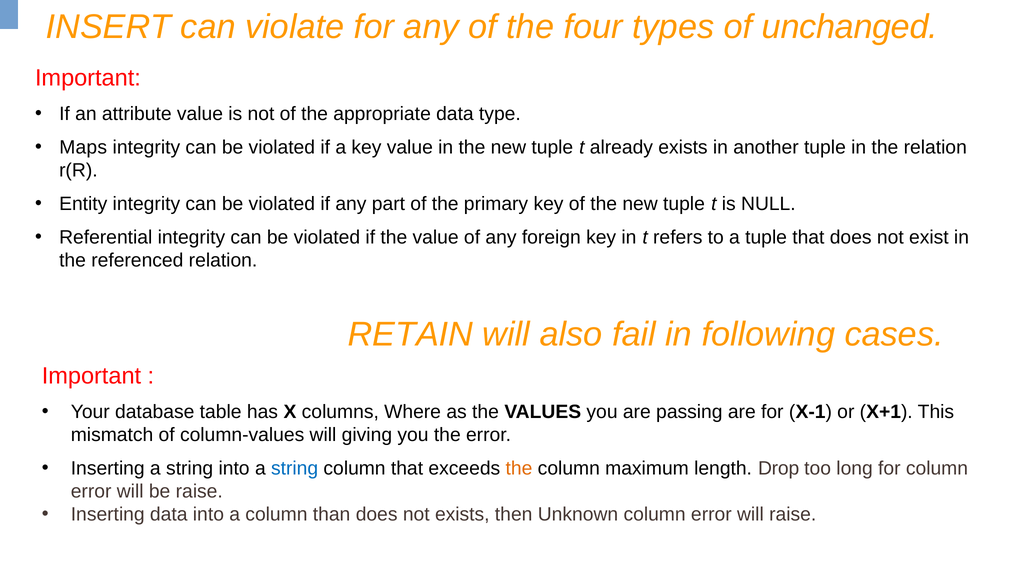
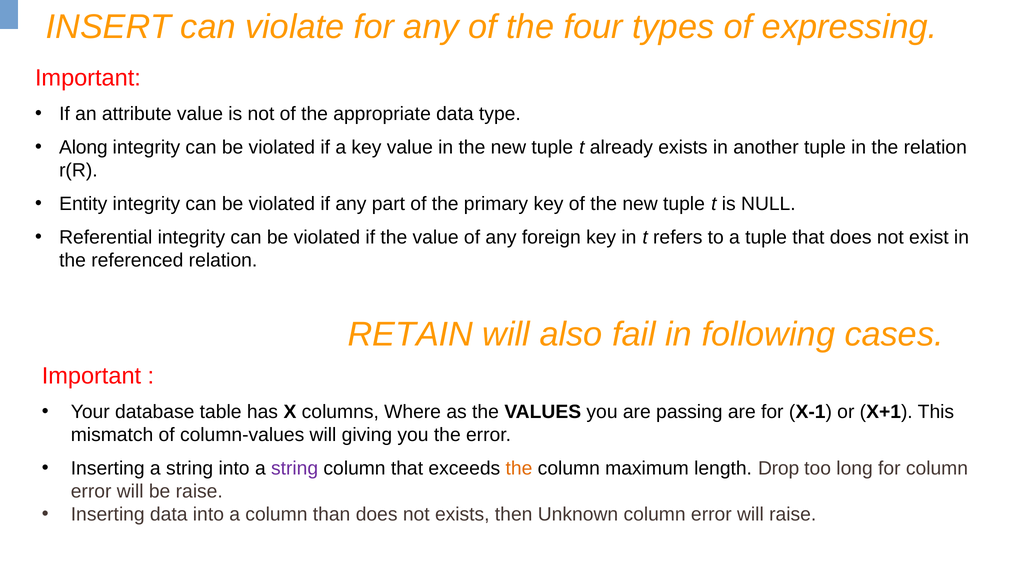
unchanged: unchanged -> expressing
Maps: Maps -> Along
string at (295, 468) colour: blue -> purple
